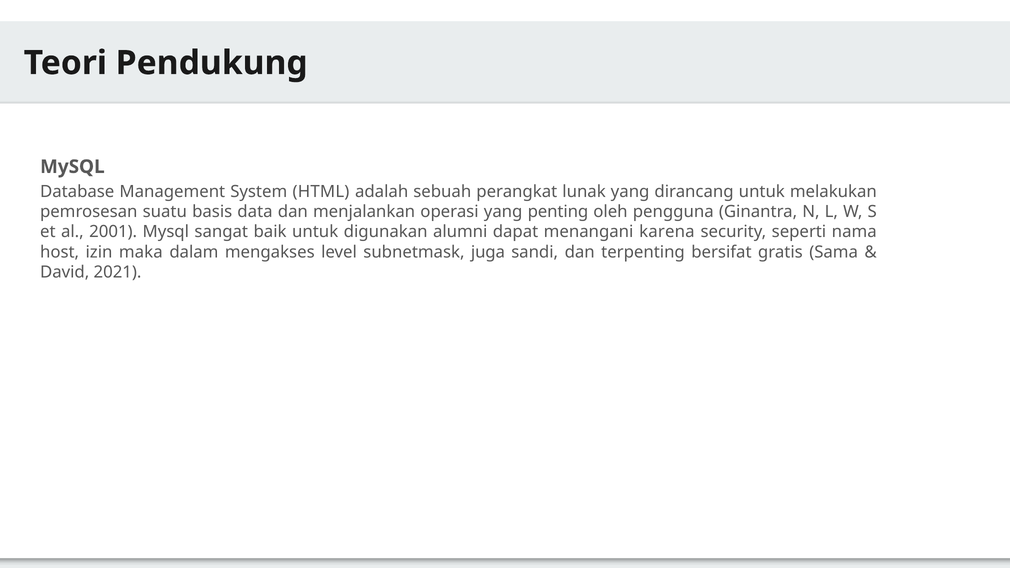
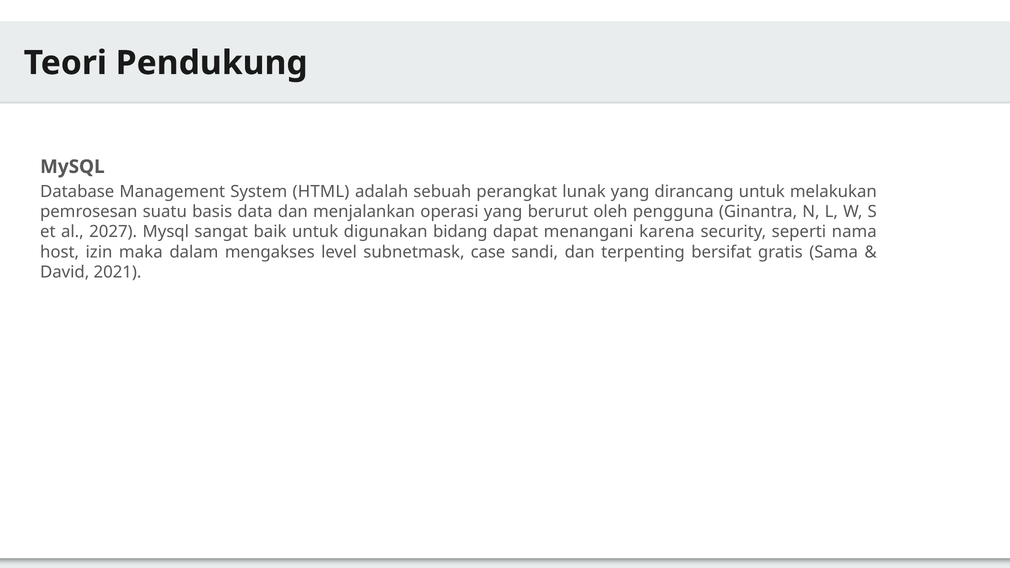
penting: penting -> berurut
2001: 2001 -> 2027
alumni: alumni -> bidang
juga: juga -> case
